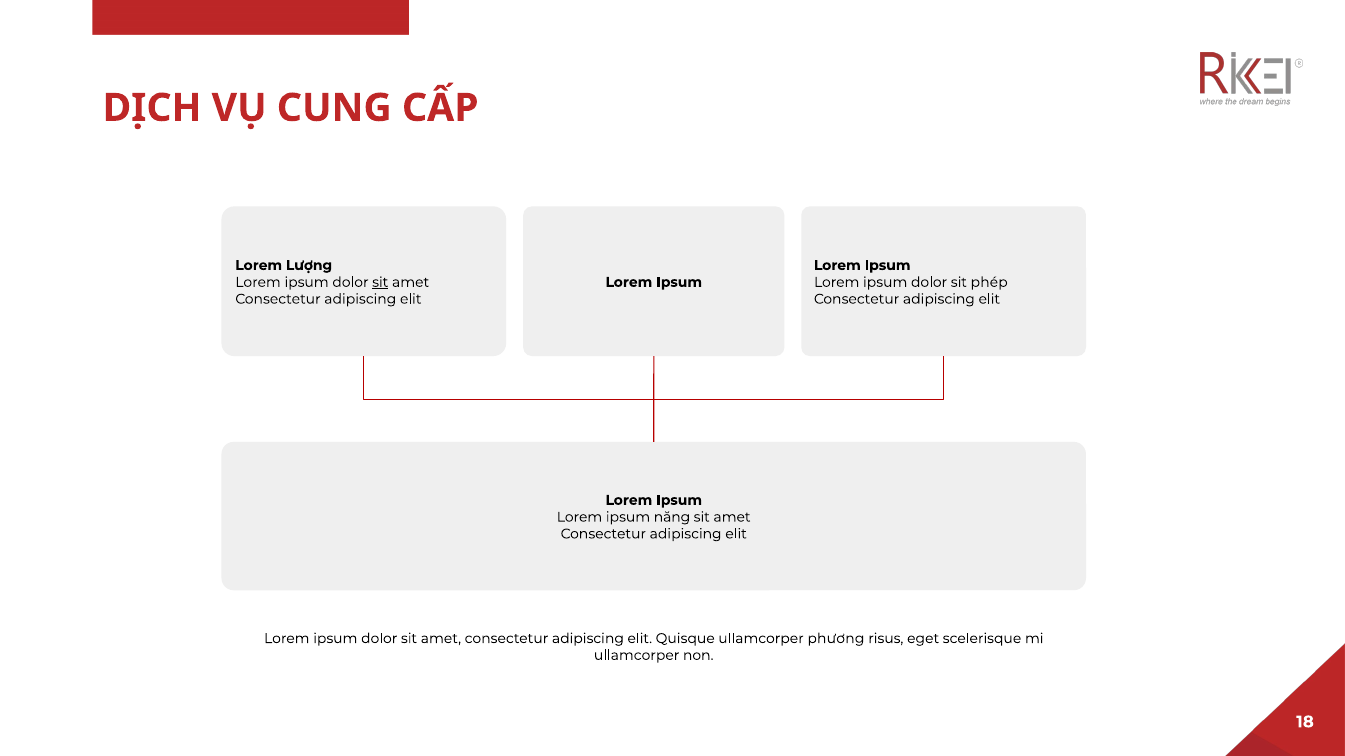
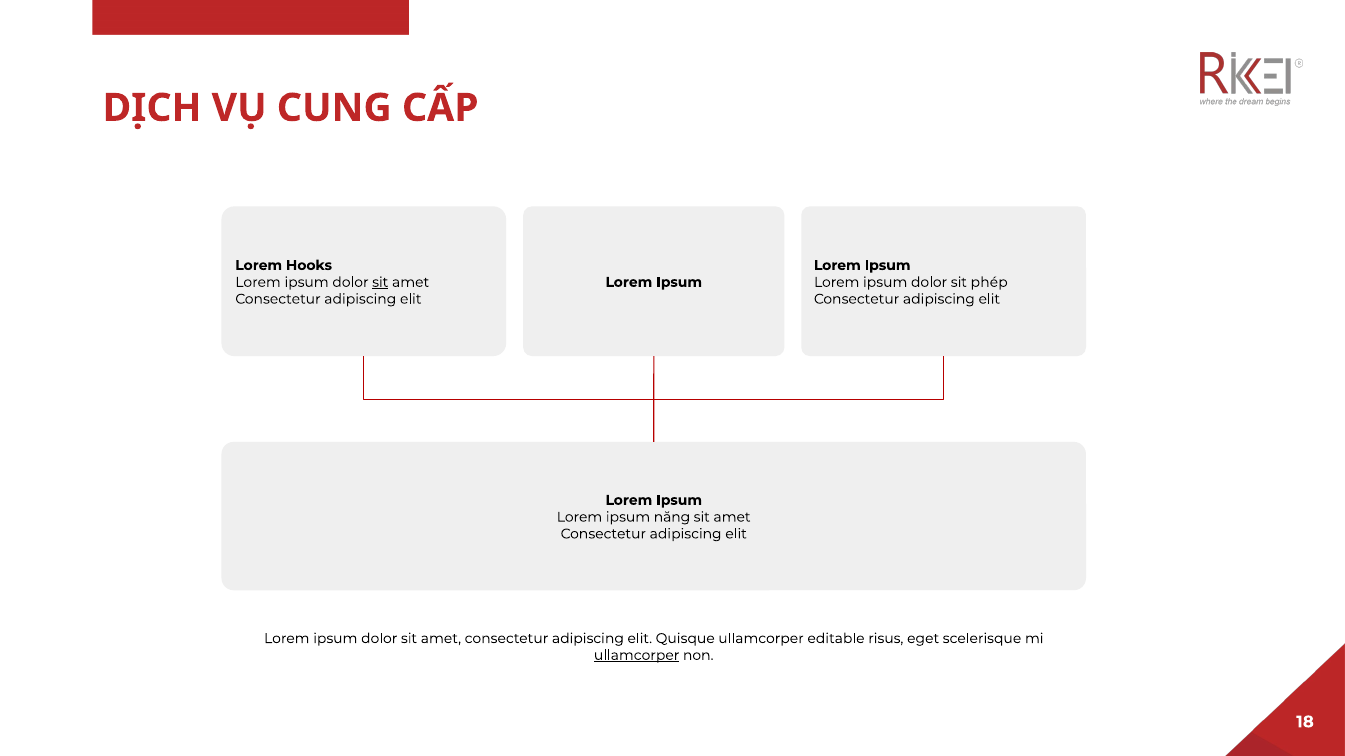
Lượng: Lượng -> Hooks
phương: phương -> editable
ullamcorper at (637, 656) underline: none -> present
